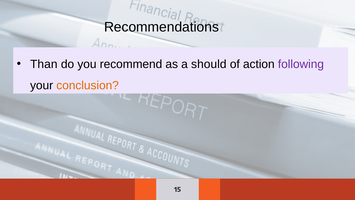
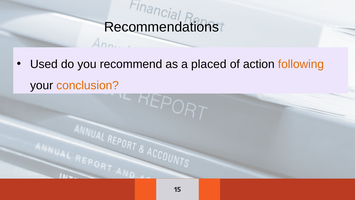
Than: Than -> Used
should: should -> placed
following colour: purple -> orange
